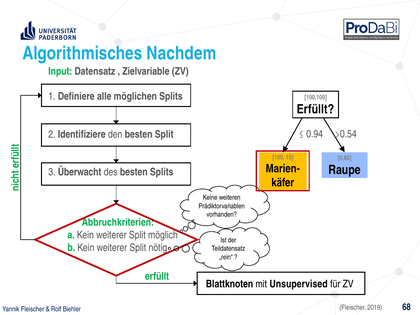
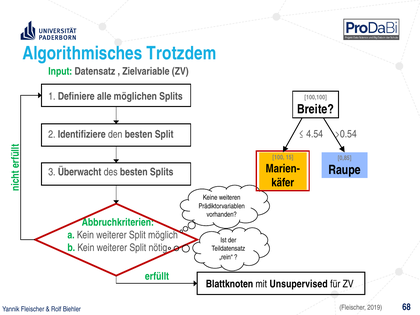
Nachdem: Nachdem -> Trotzdem
Erfüllt at (316, 109): Erfüllt -> Breite
0.94: 0.94 -> 4.54
